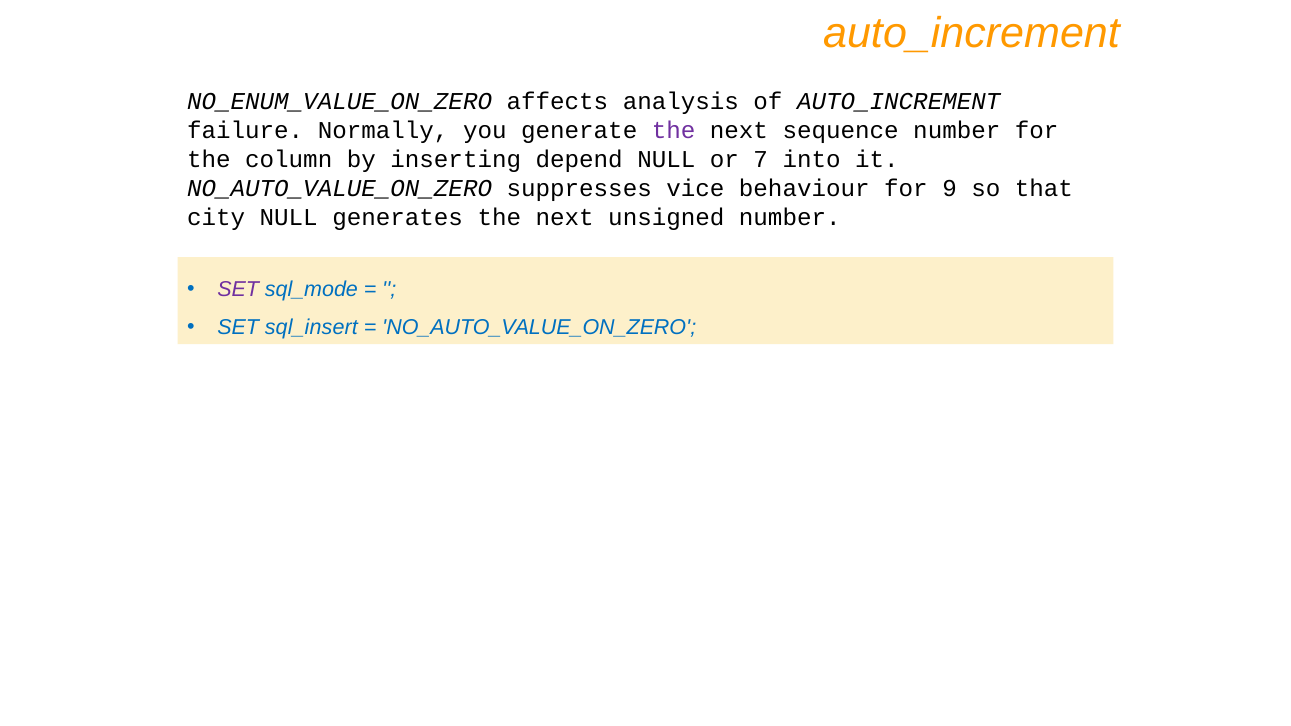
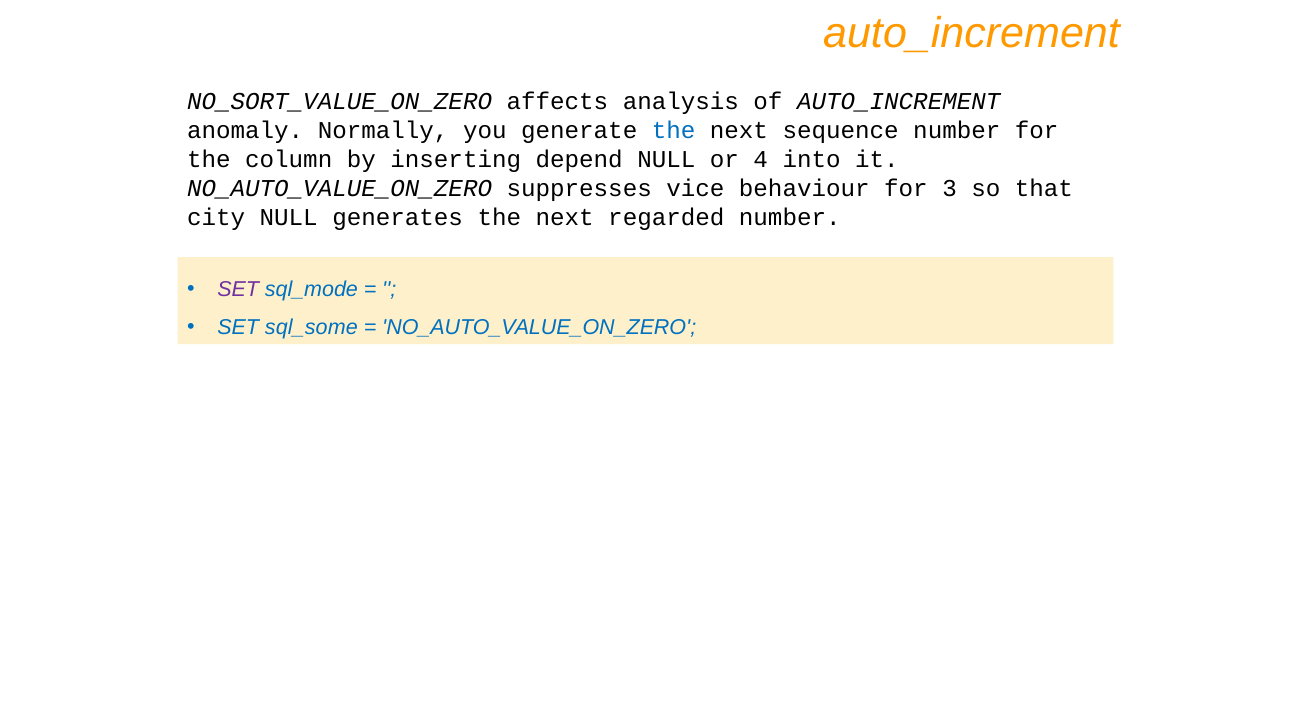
NO_ENUM_VALUE_ON_ZERO: NO_ENUM_VALUE_ON_ZERO -> NO_SORT_VALUE_ON_ZERO
failure: failure -> anomaly
the at (674, 131) colour: purple -> blue
7: 7 -> 4
9: 9 -> 3
unsigned: unsigned -> regarded
sql_insert: sql_insert -> sql_some
